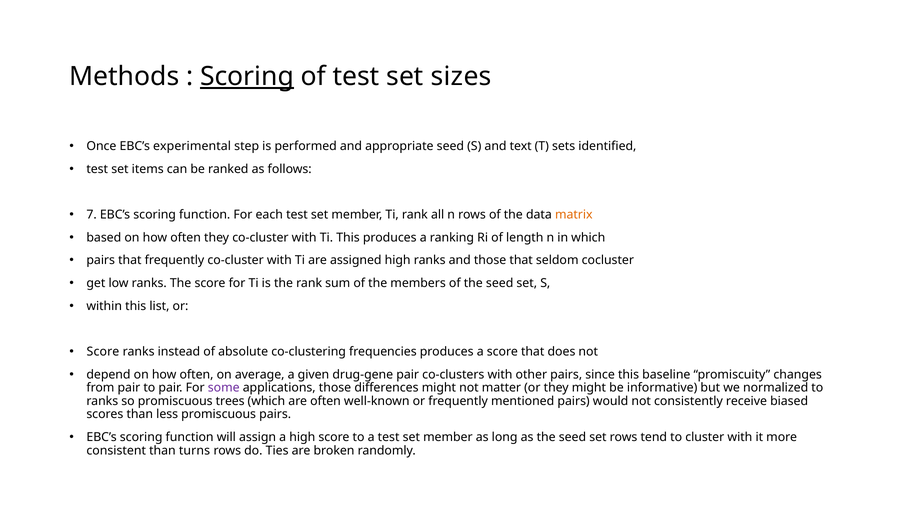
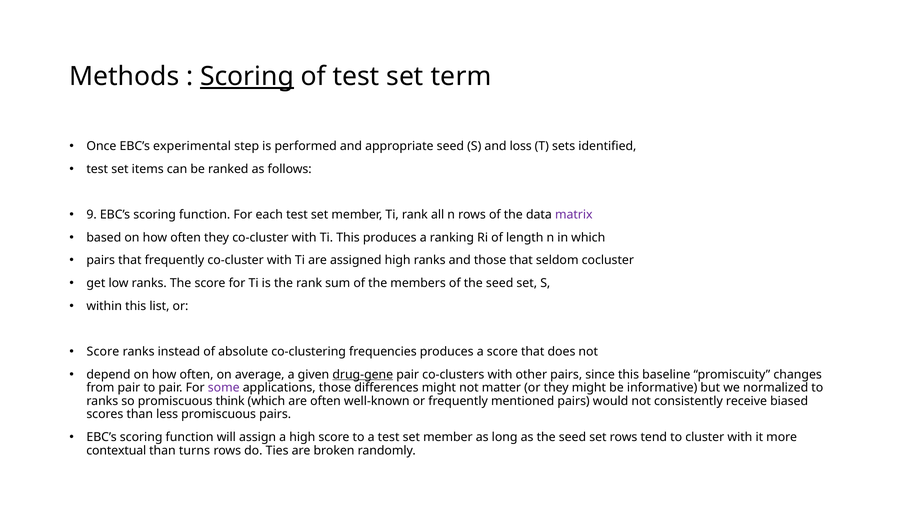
sizes: sizes -> term
text: text -> loss
7: 7 -> 9
matrix colour: orange -> purple
drug-gene underline: none -> present
trees: trees -> think
consistent: consistent -> contextual
